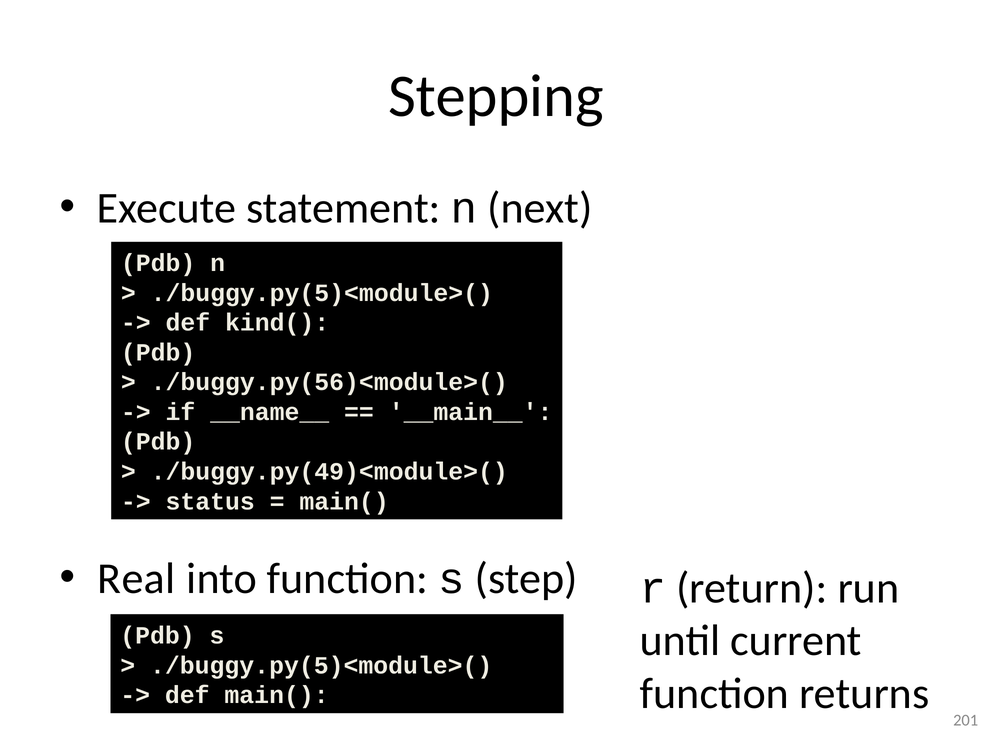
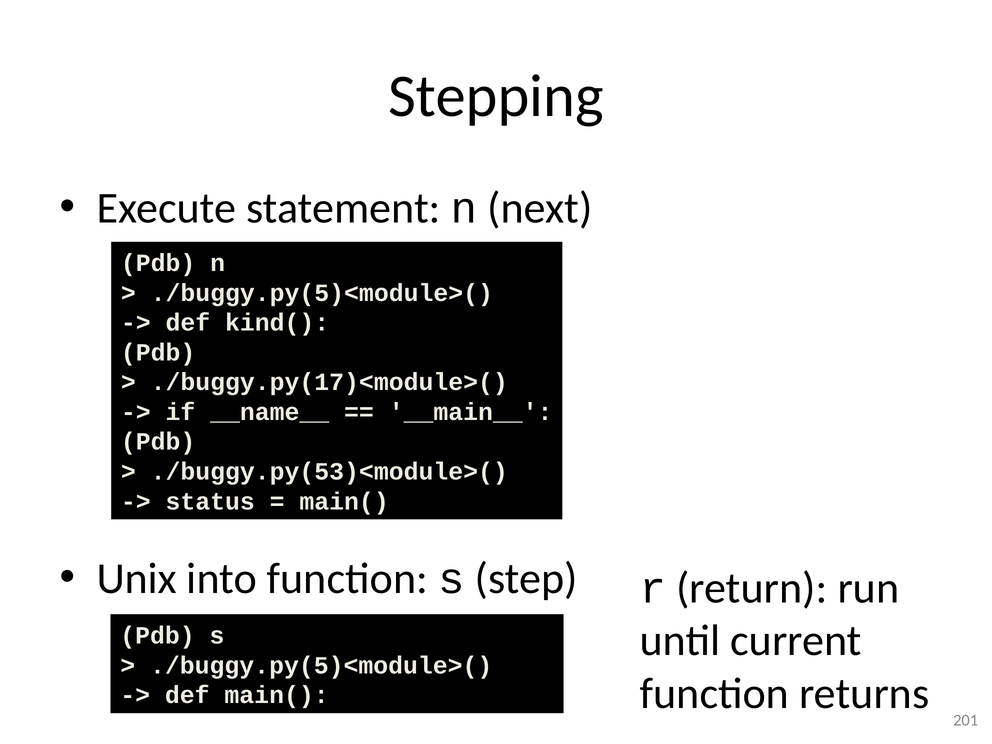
./buggy.py(56)<module>(: ./buggy.py(56)<module>( -> ./buggy.py(17)<module>(
./buggy.py(49)<module>(: ./buggy.py(49)<module>( -> ./buggy.py(53)<module>(
Real: Real -> Unix
